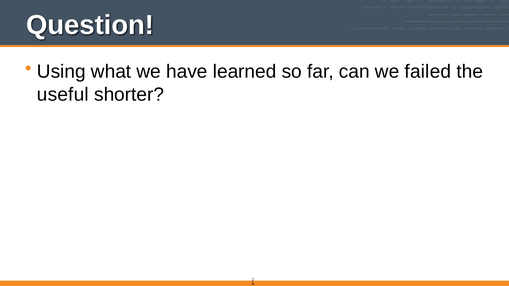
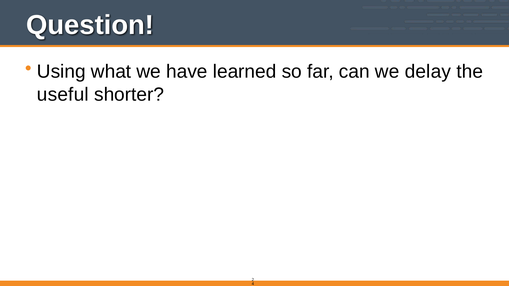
failed: failed -> delay
